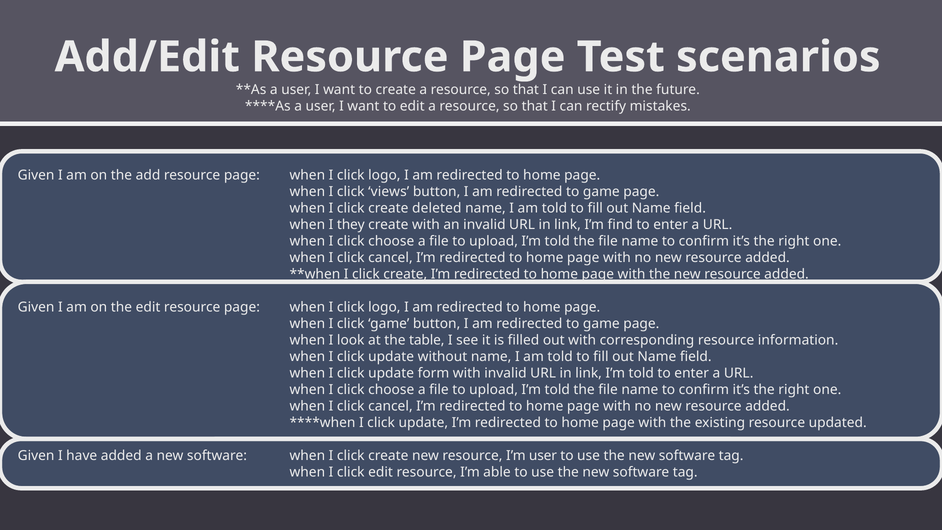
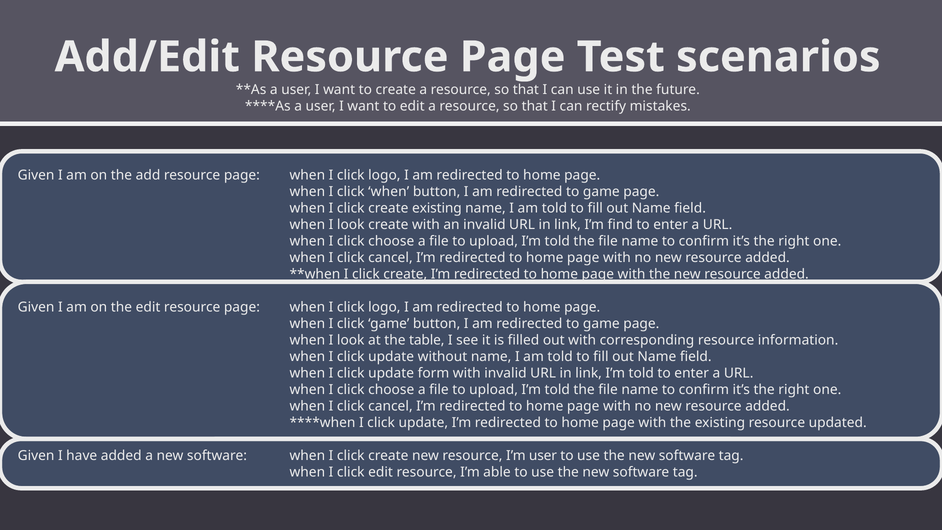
click views: views -> when
create deleted: deleted -> existing
they at (351, 224): they -> look
